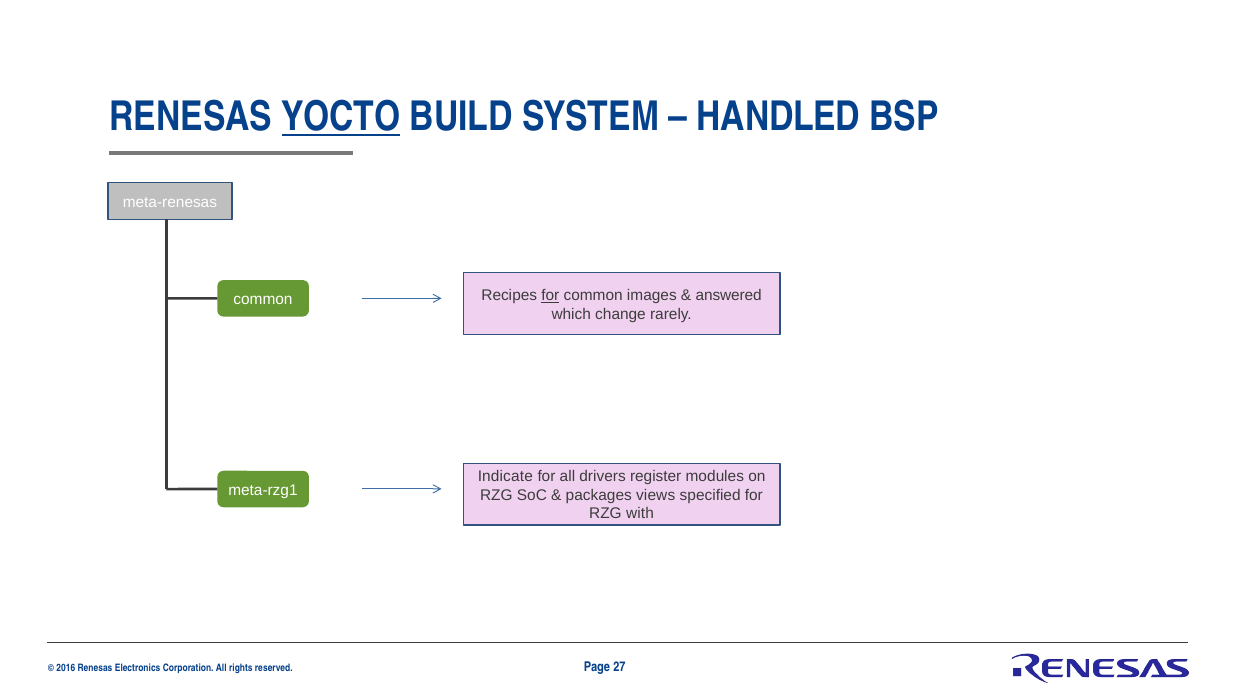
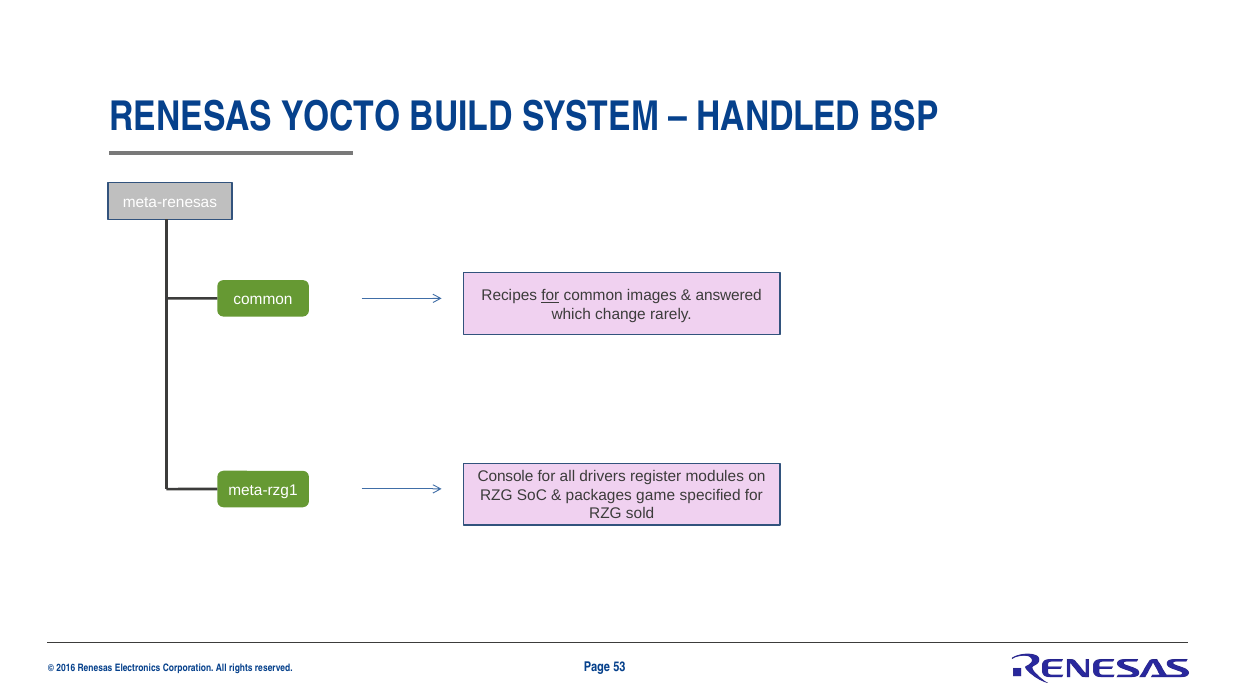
YOCTO underline: present -> none
Indicate: Indicate -> Console
views: views -> game
with: with -> sold
27: 27 -> 53
